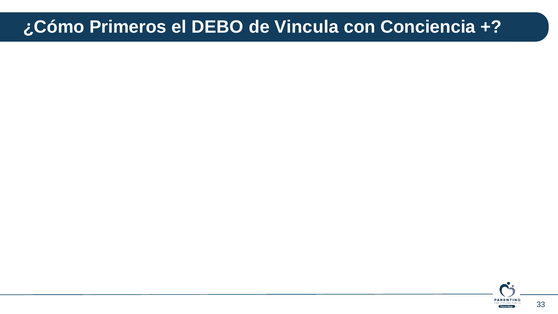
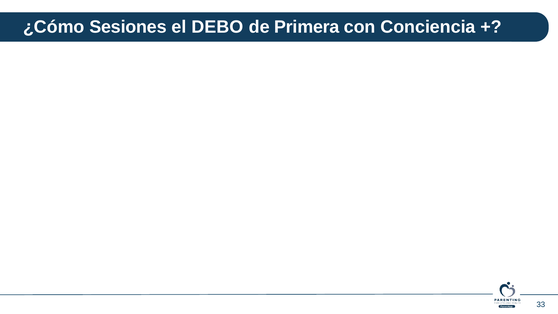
Primeros: Primeros -> Sesiones
Vincula: Vincula -> Primera
